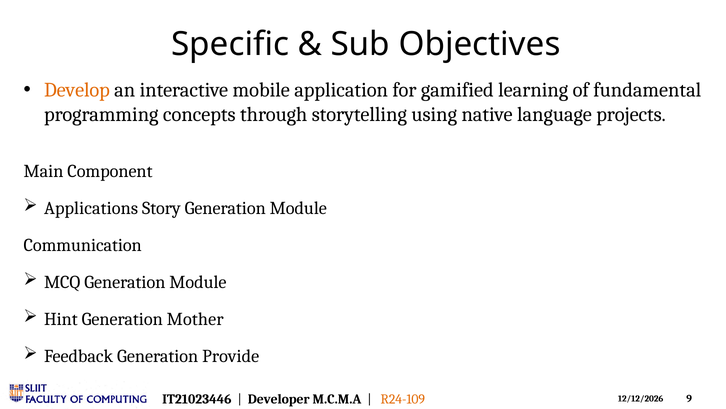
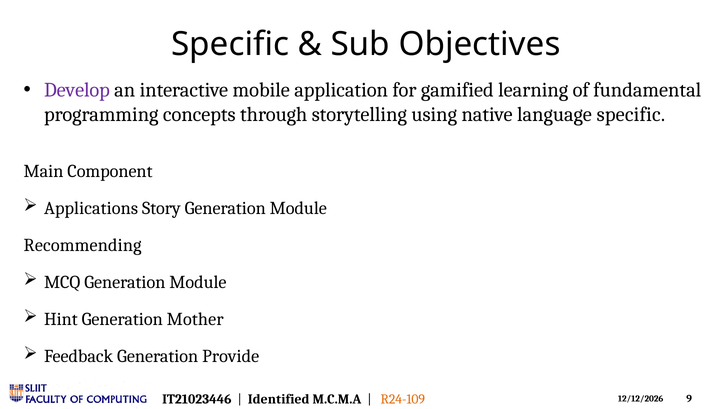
Develop colour: orange -> purple
language projects: projects -> specific
Communication: Communication -> Recommending
Developer: Developer -> Identified
